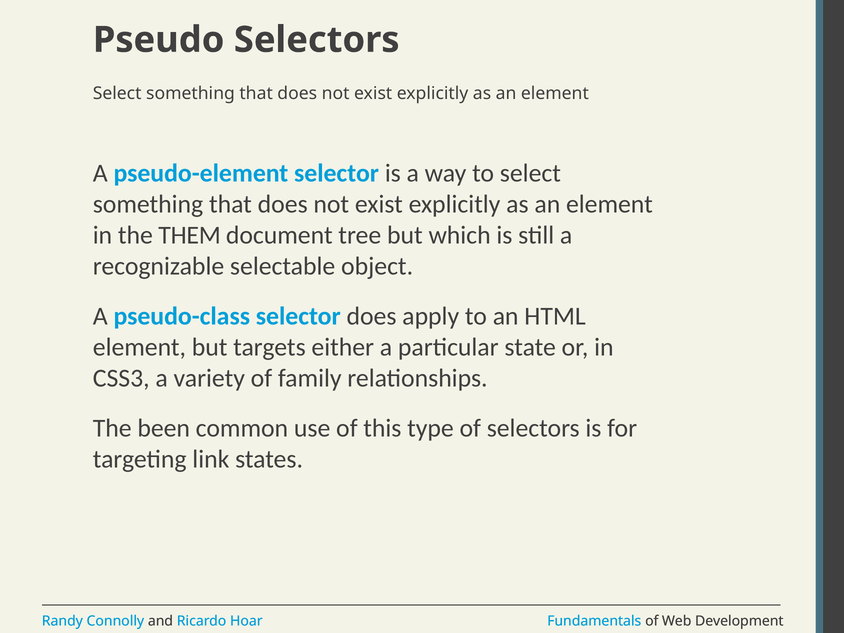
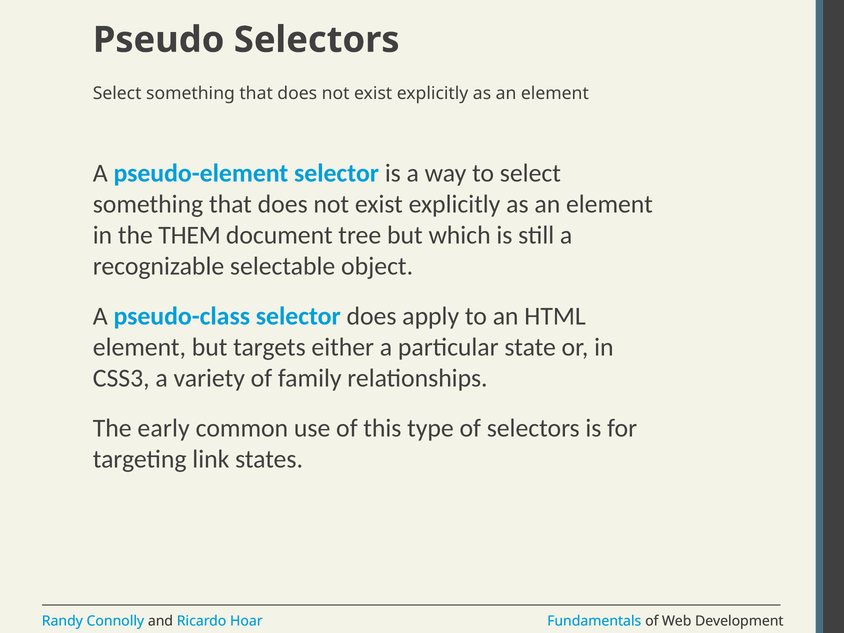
been: been -> early
